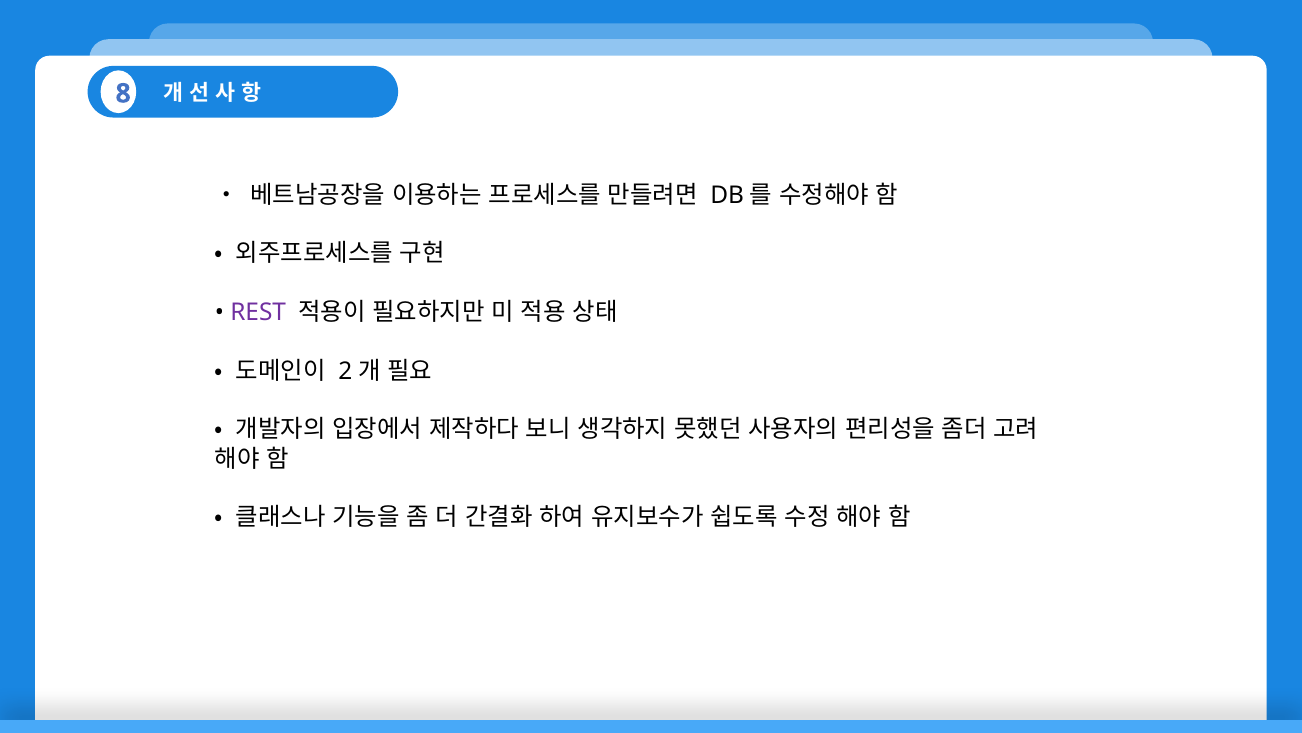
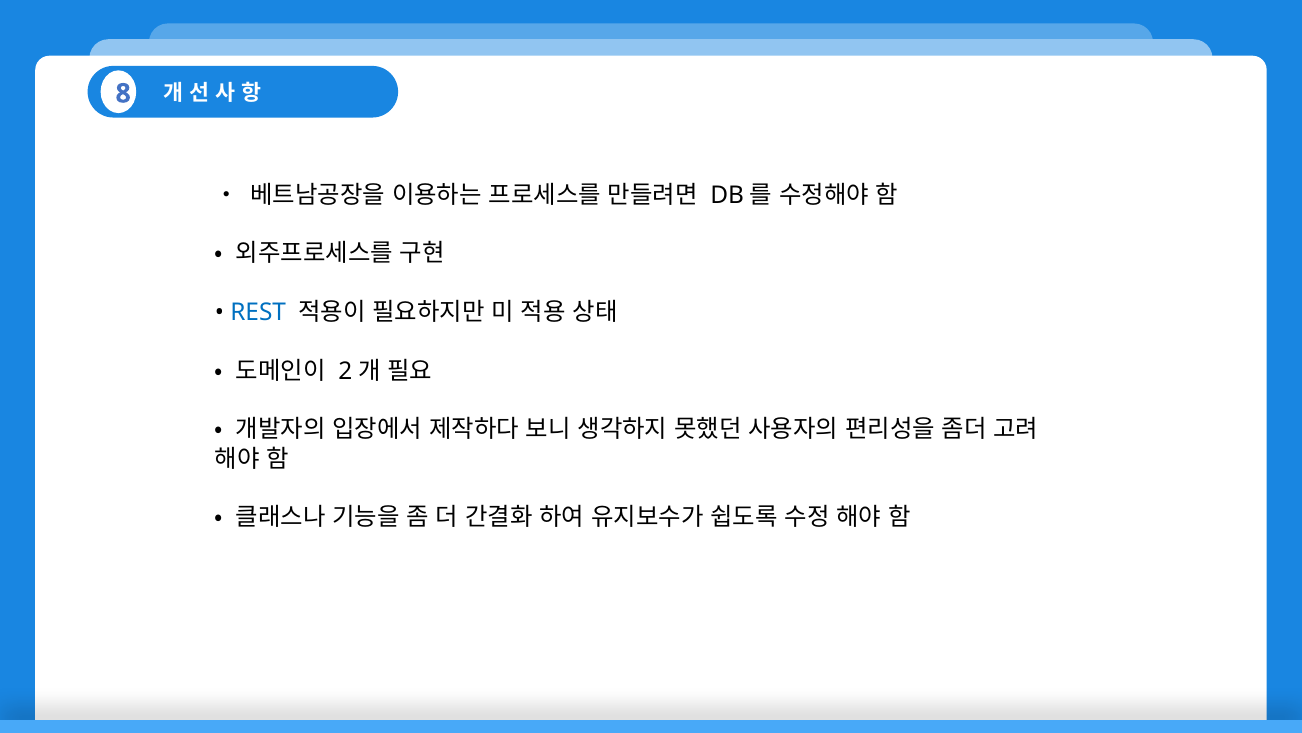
REST colour: purple -> blue
